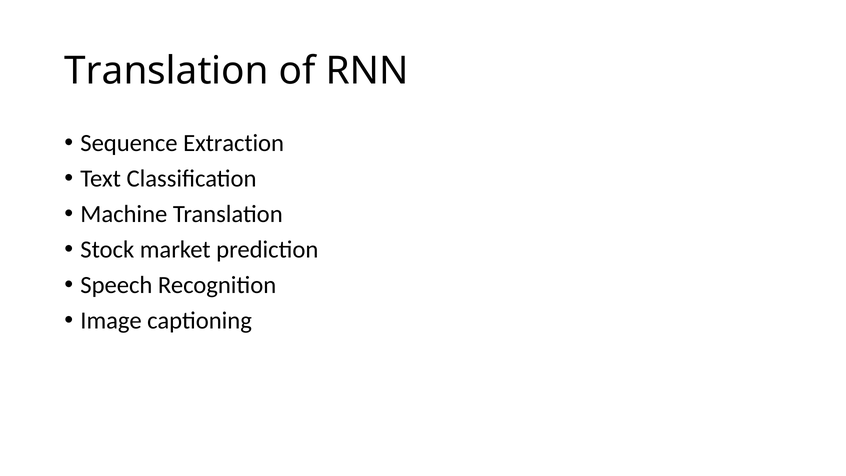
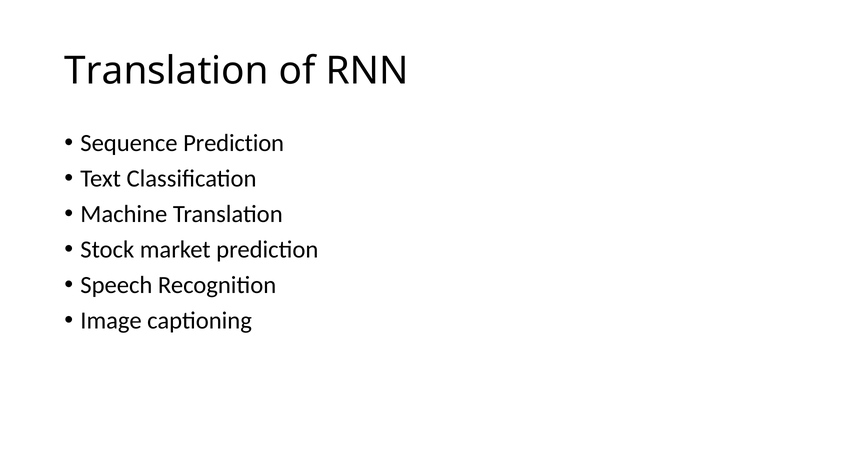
Sequence Extraction: Extraction -> Prediction
